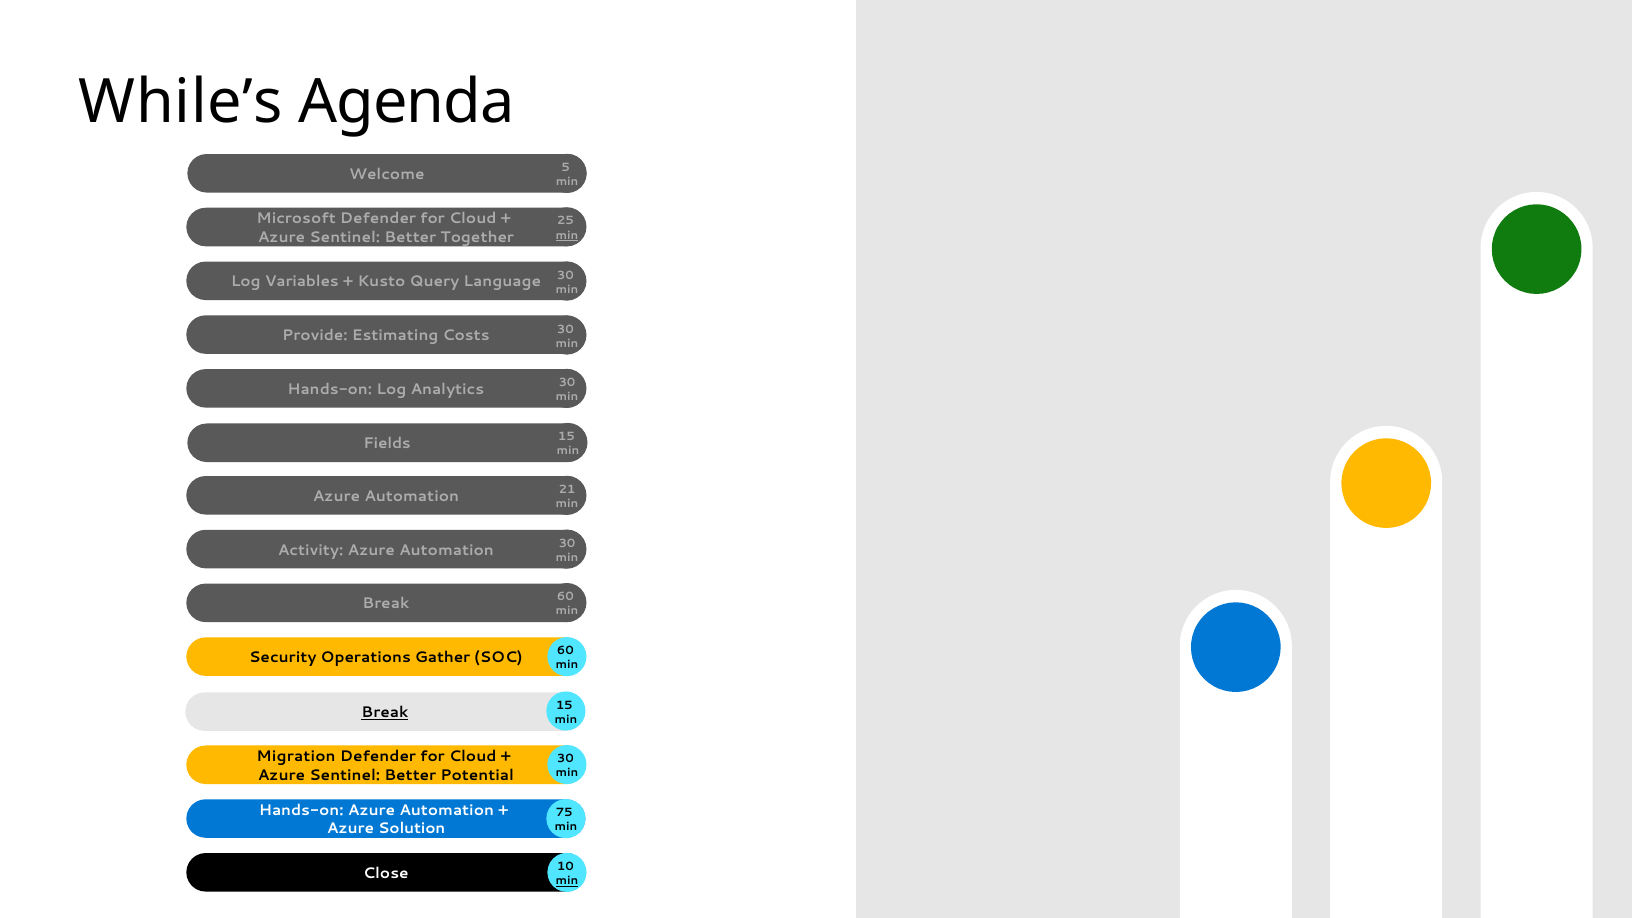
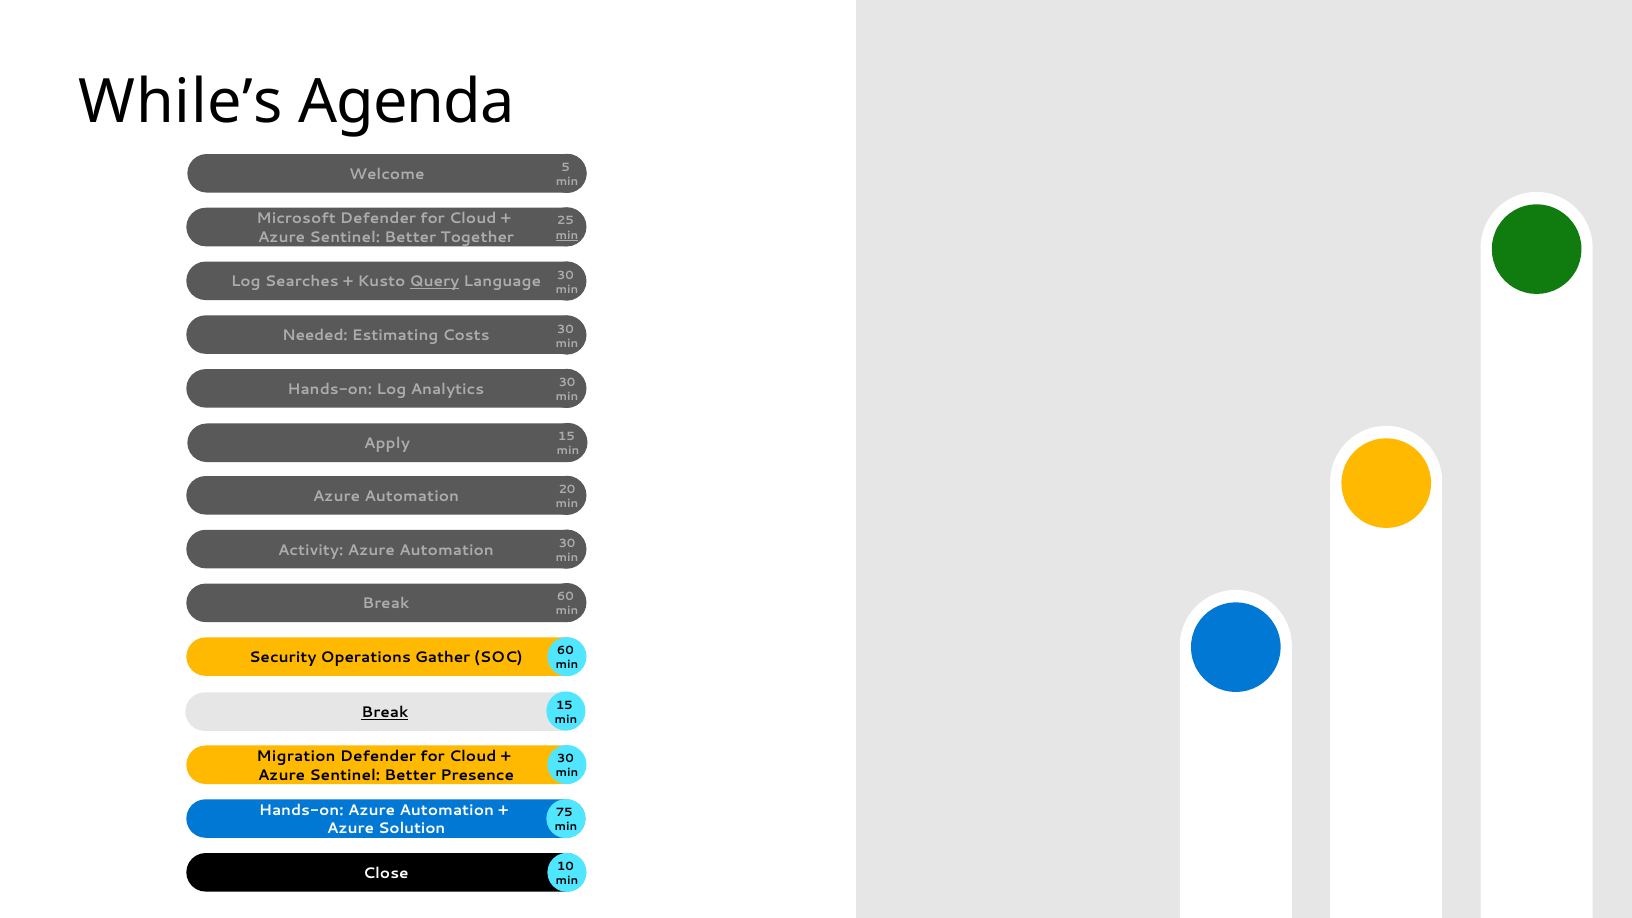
Variables: Variables -> Searches
Query underline: none -> present
Provide: Provide -> Needed
Fields: Fields -> Apply
21: 21 -> 20
Potential: Potential -> Presence
min at (567, 881) underline: present -> none
